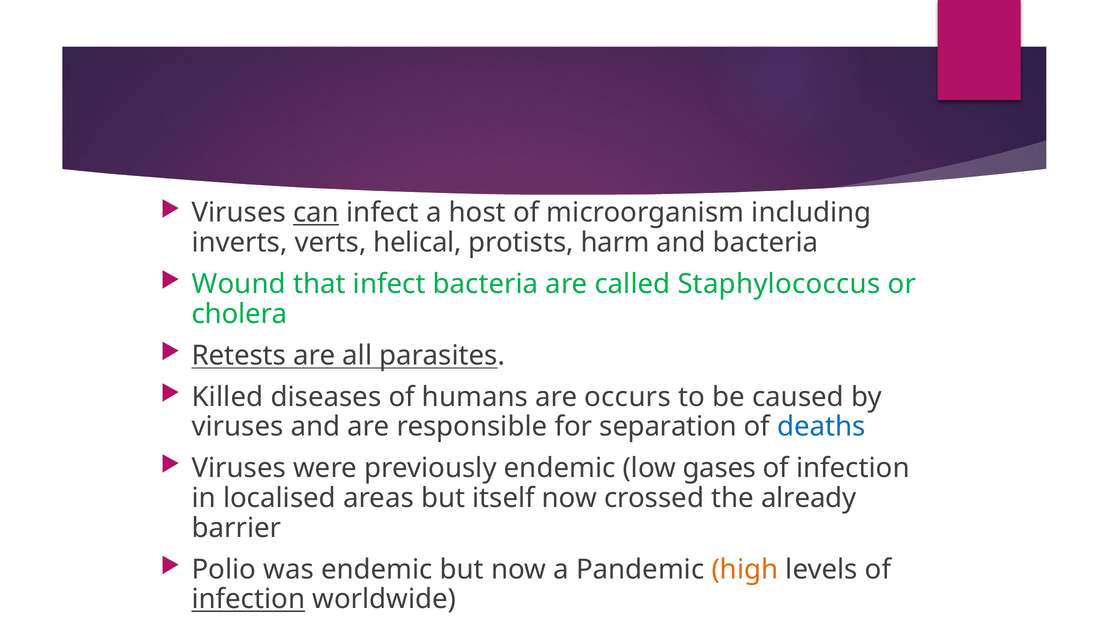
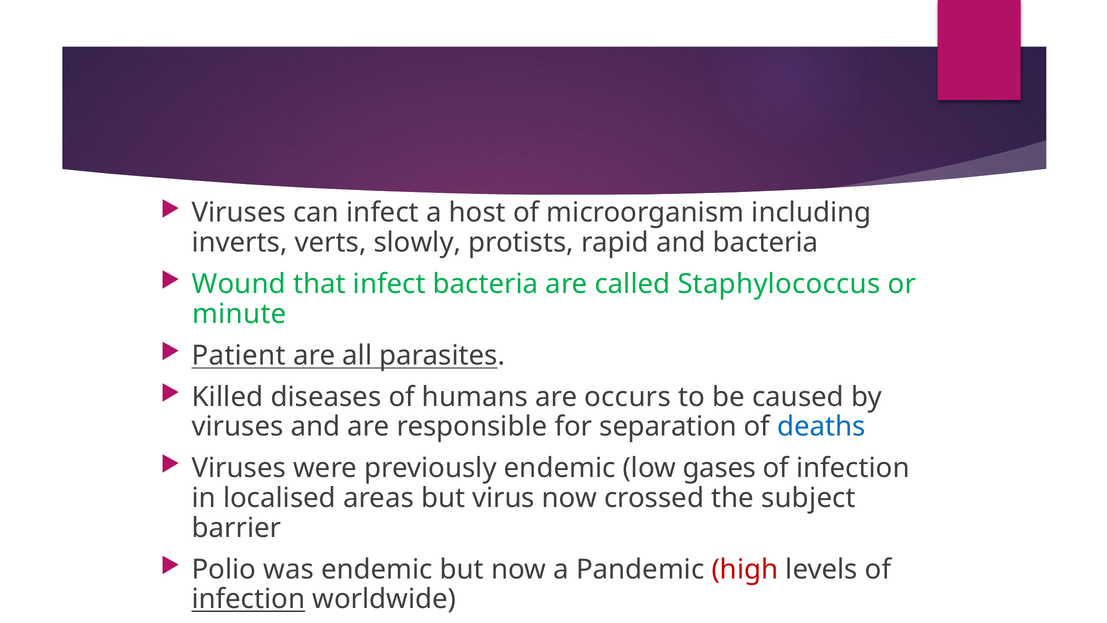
can underline: present -> none
helical: helical -> slowly
harm: harm -> rapid
cholera: cholera -> minute
Retests: Retests -> Patient
itself: itself -> virus
already: already -> subject
high colour: orange -> red
